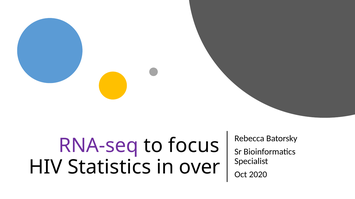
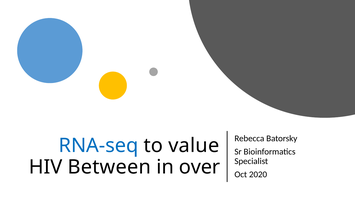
RNA-seq colour: purple -> blue
focus: focus -> value
Statistics: Statistics -> Between
